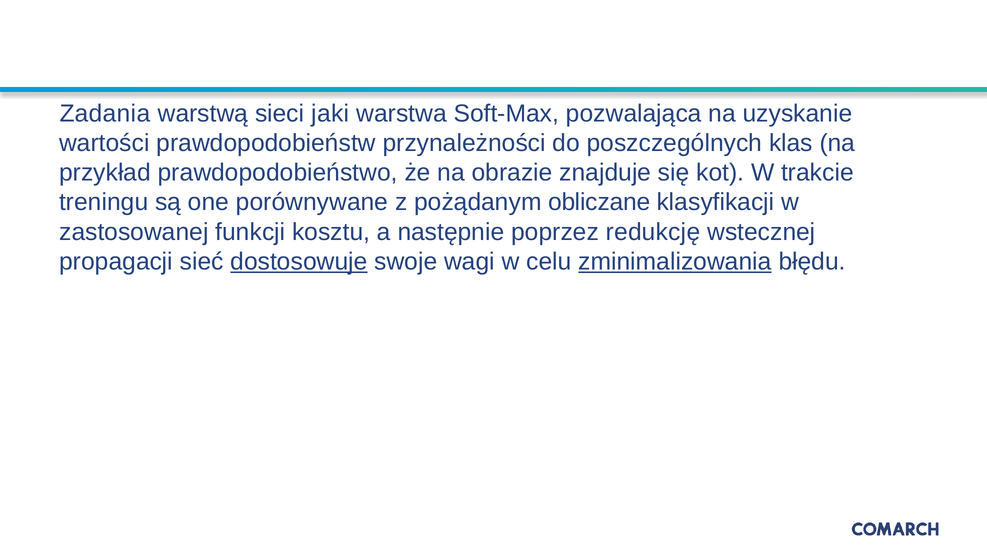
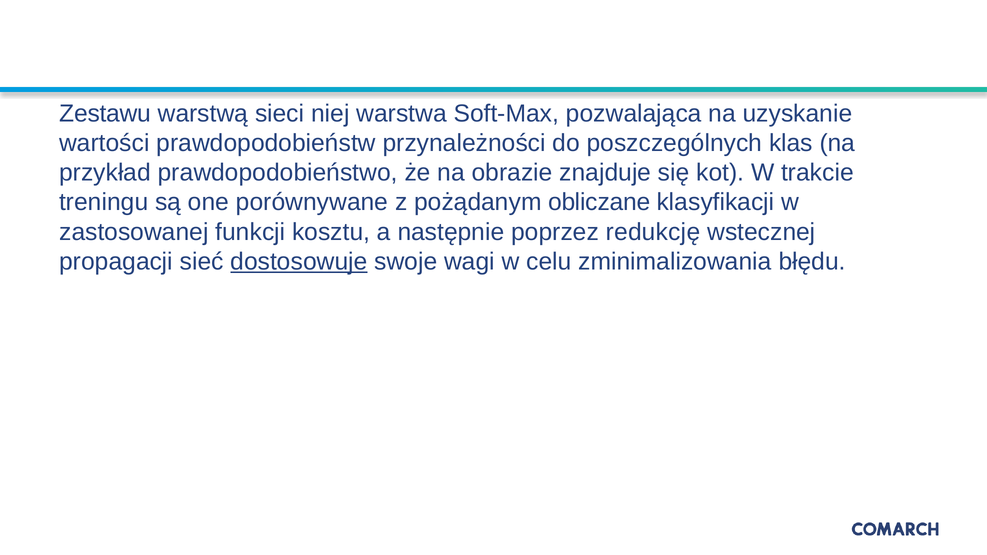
Zadania: Zadania -> Zestawu
jaki: jaki -> niej
zminimalizowania underline: present -> none
